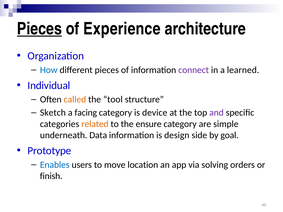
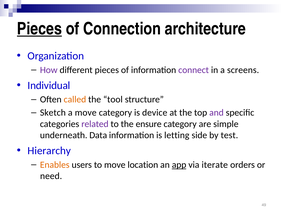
Experience: Experience -> Connection
How colour: blue -> purple
learned: learned -> screens
a facing: facing -> move
related colour: orange -> purple
design: design -> letting
goal: goal -> test
Prototype: Prototype -> Hierarchy
Enables colour: blue -> orange
app underline: none -> present
solving: solving -> iterate
finish: finish -> need
